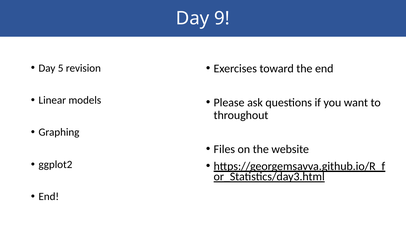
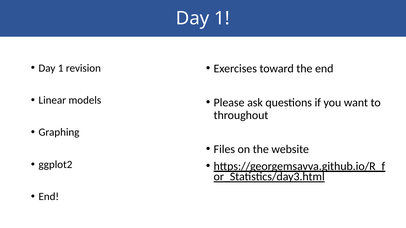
9 at (222, 18): 9 -> 1
5 at (61, 68): 5 -> 1
